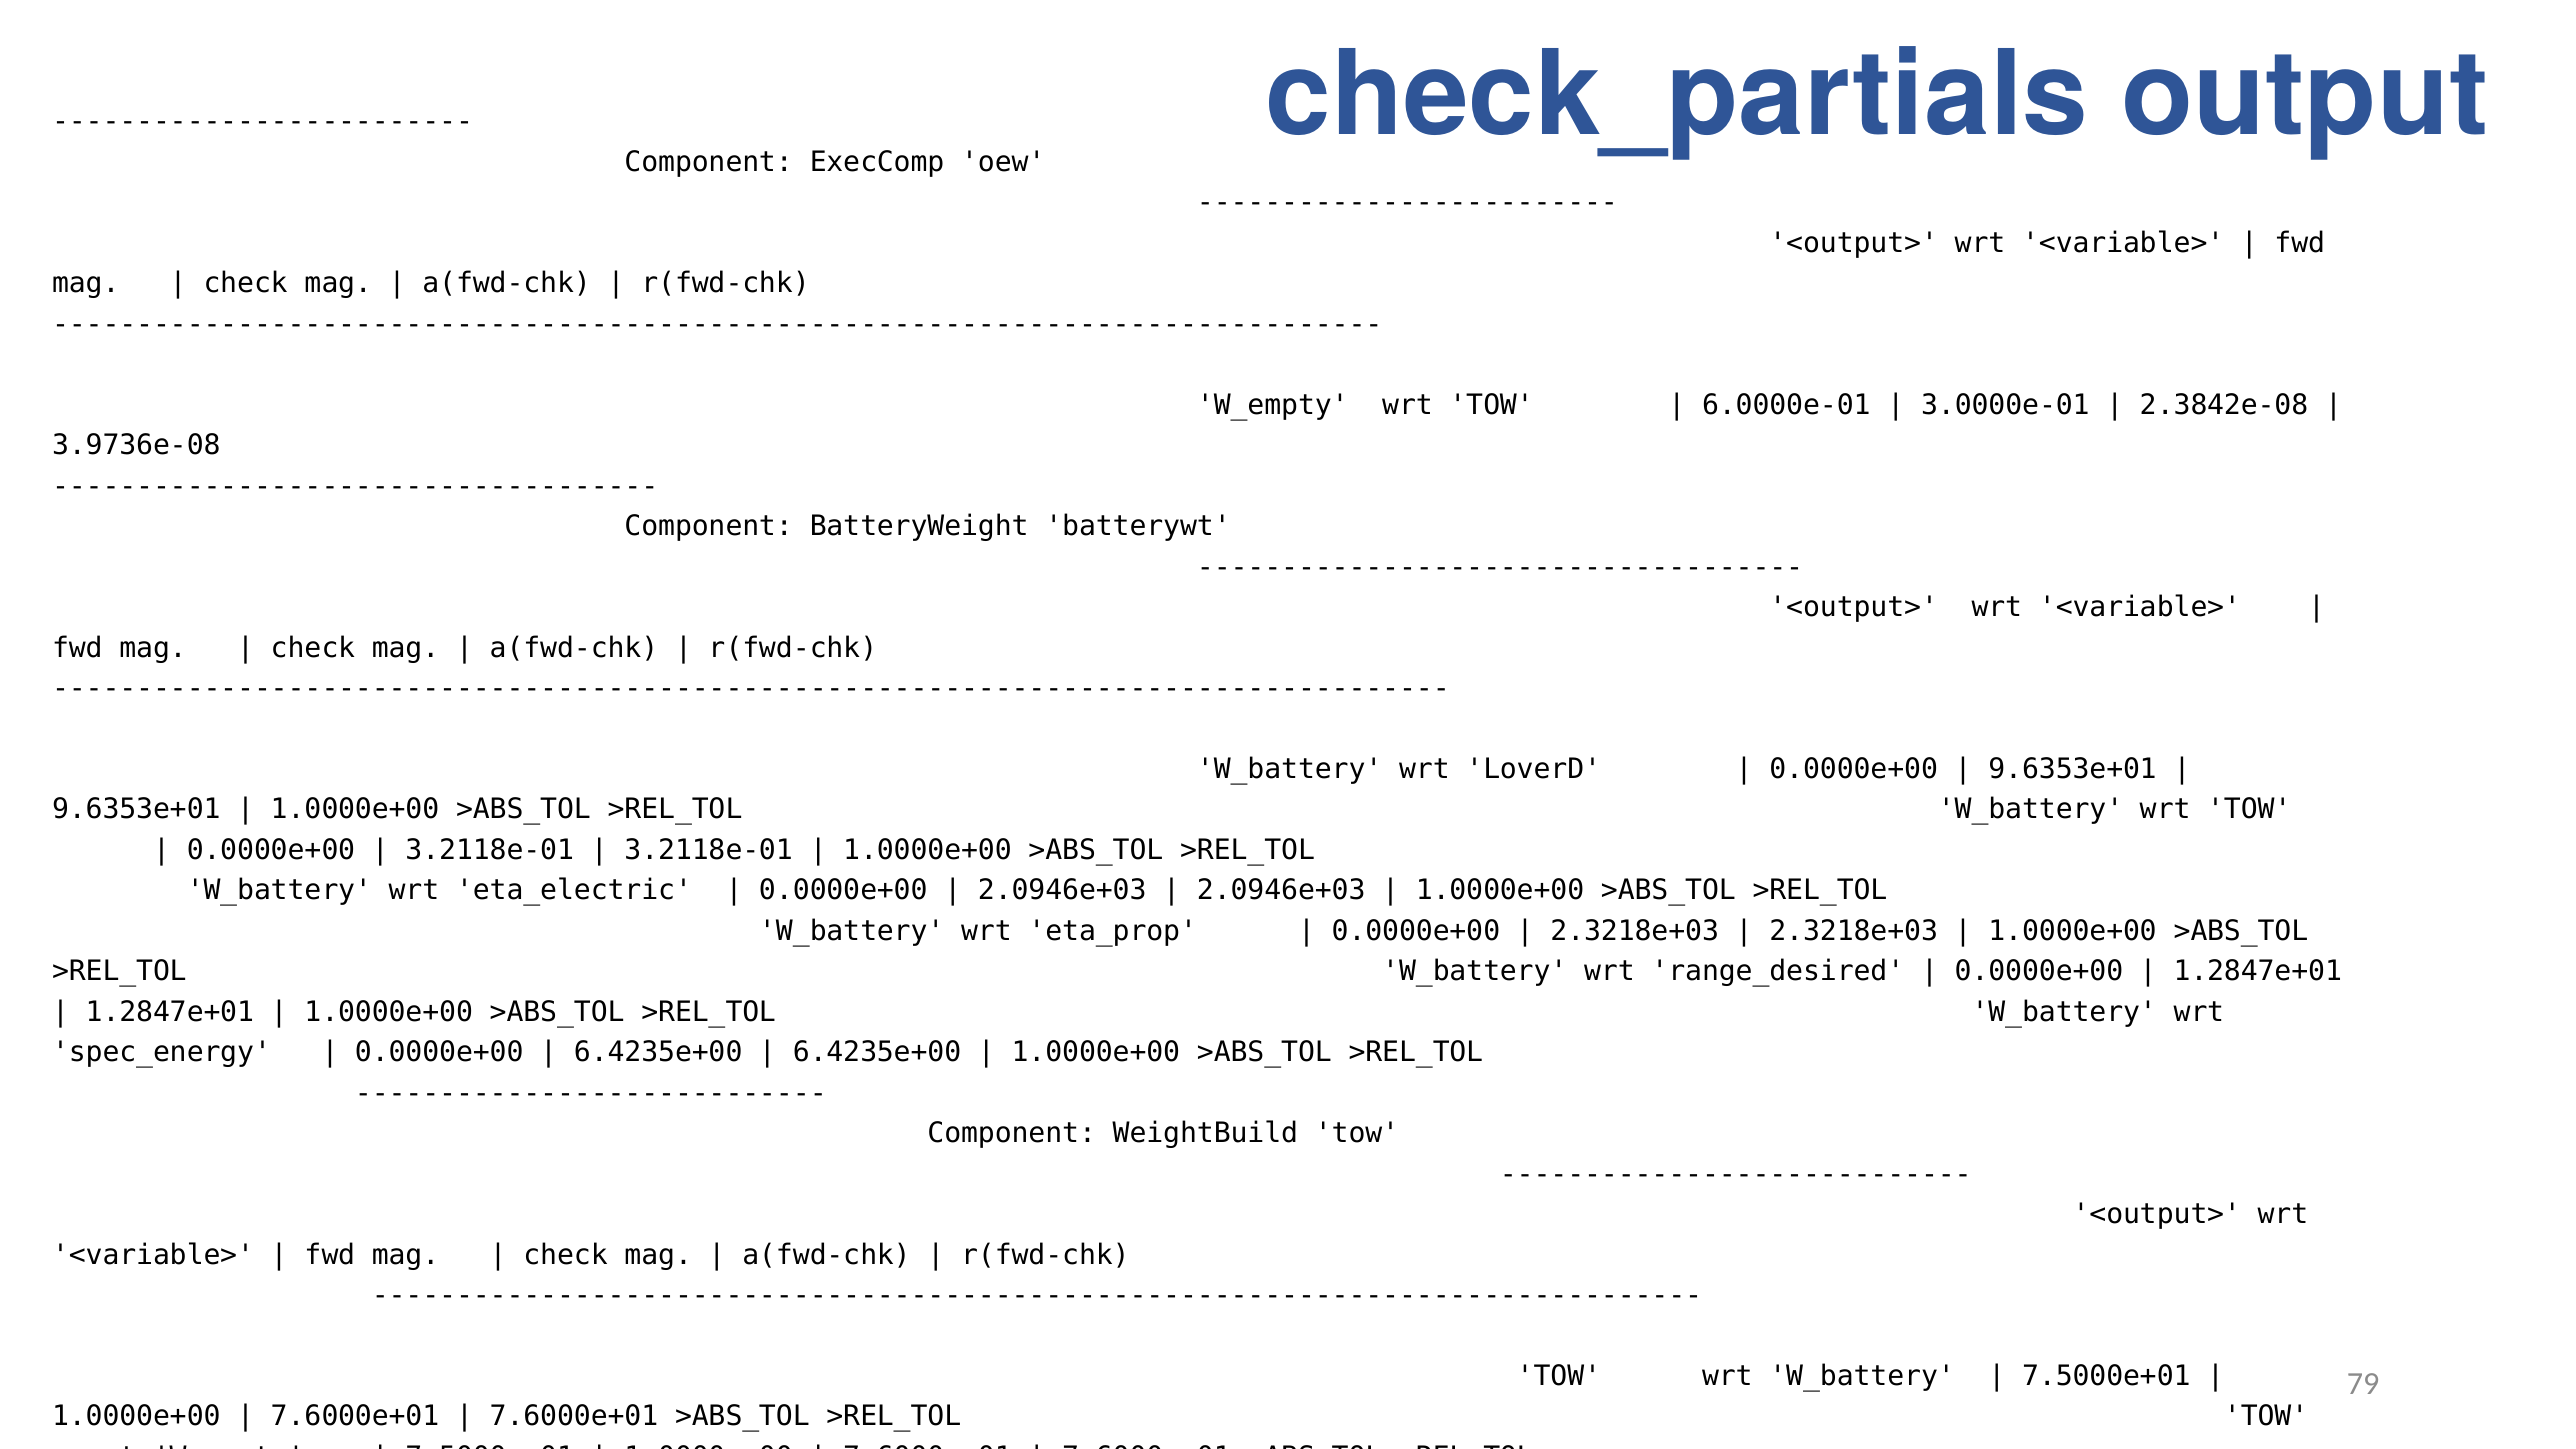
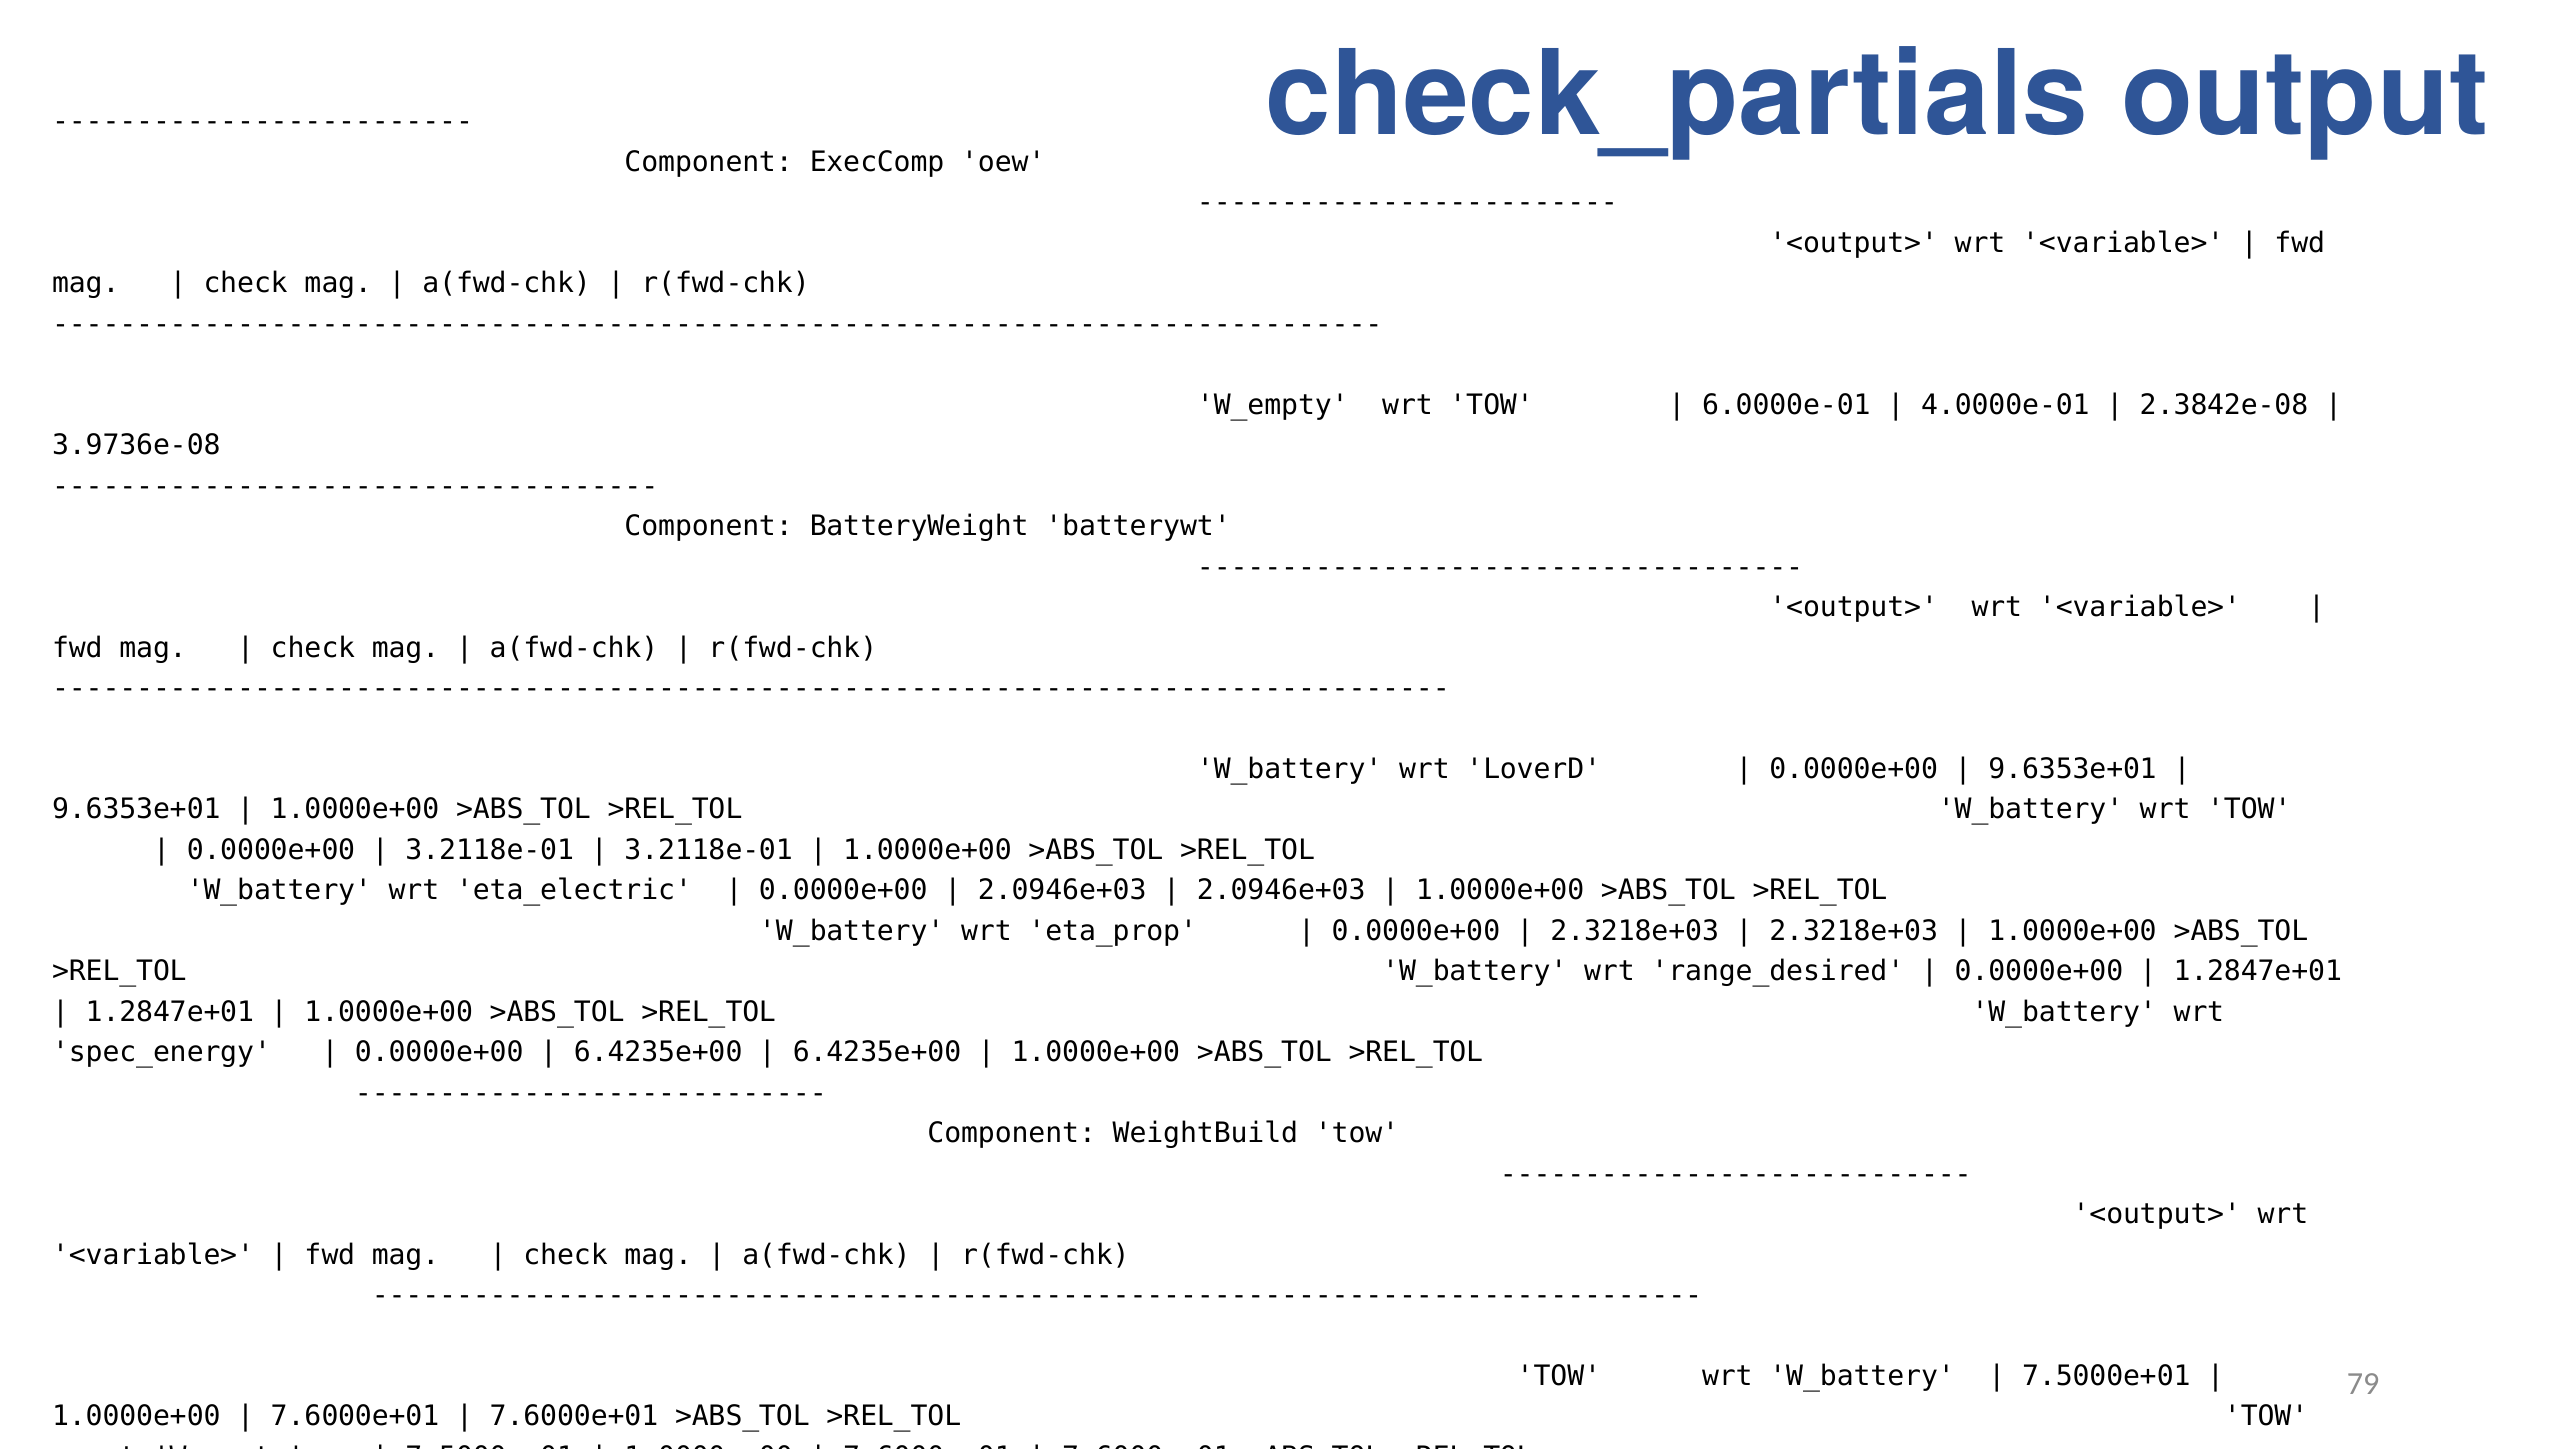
3.0000e-01: 3.0000e-01 -> 4.0000e-01
